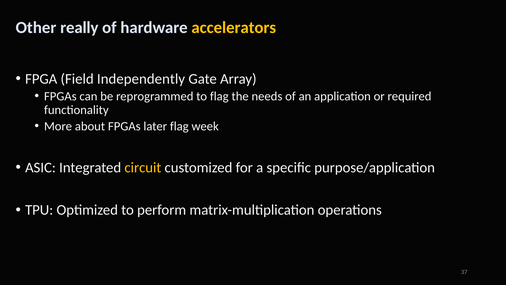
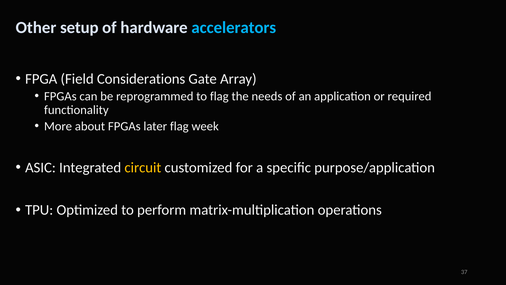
really: really -> setup
accelerators colour: yellow -> light blue
Independently: Independently -> Considerations
